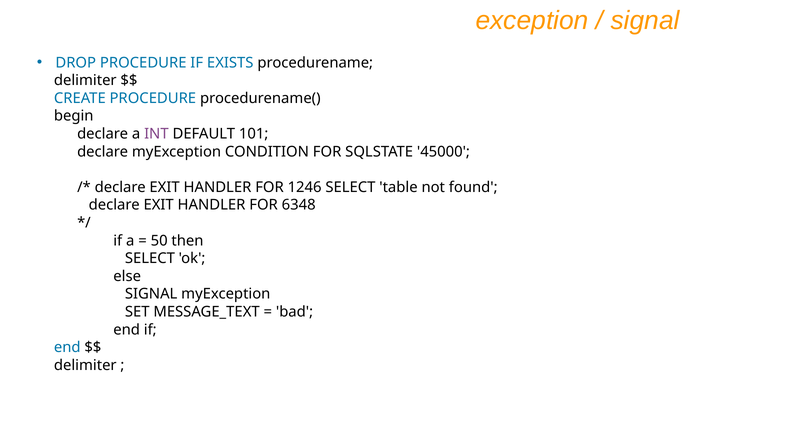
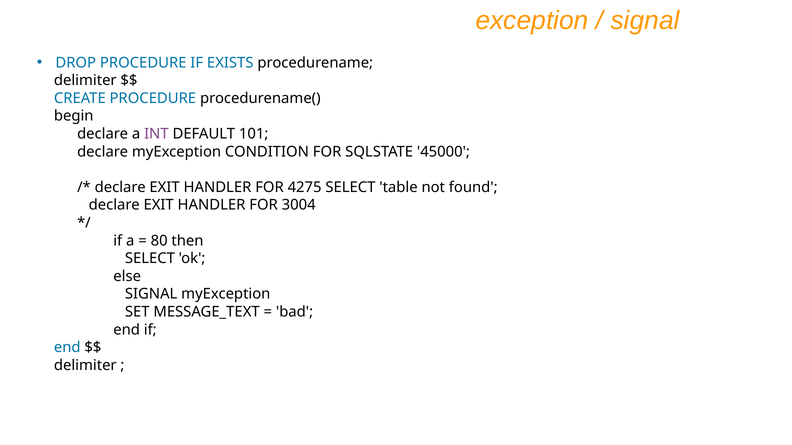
1246: 1246 -> 4275
6348: 6348 -> 3004
50: 50 -> 80
